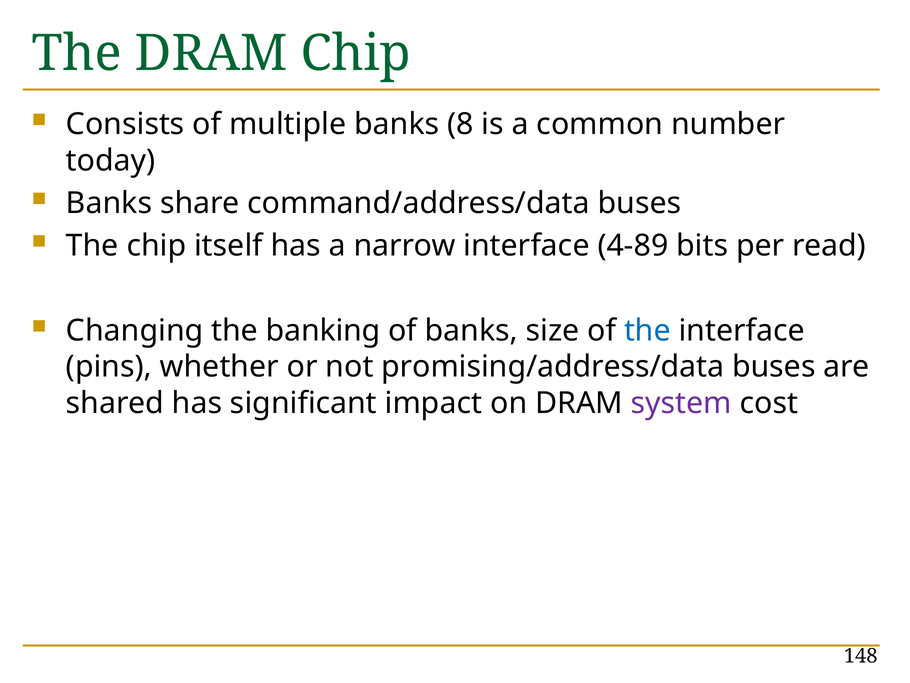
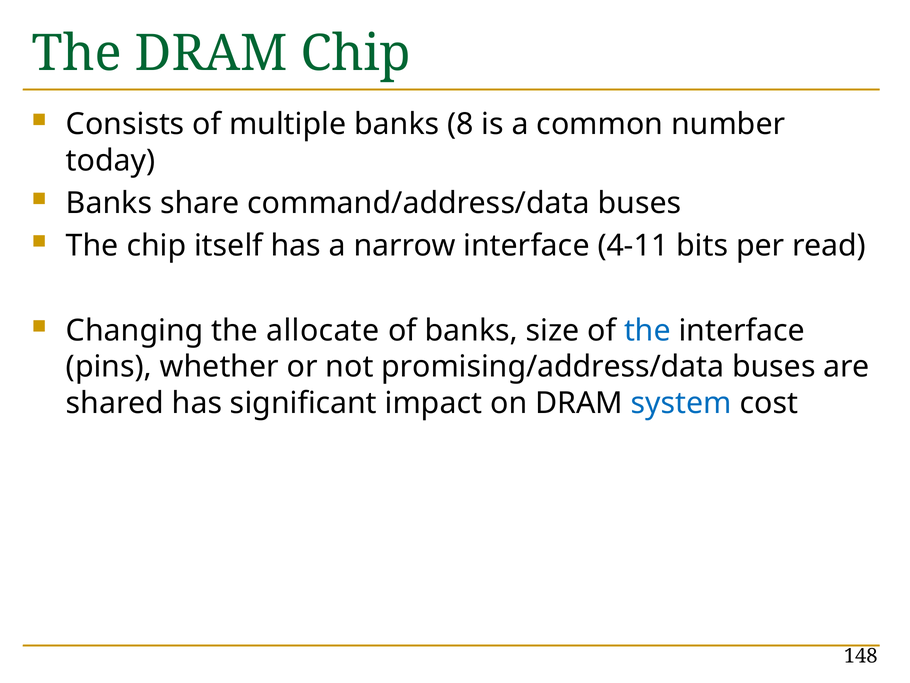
4-89: 4-89 -> 4-11
banking: banking -> allocate
system colour: purple -> blue
